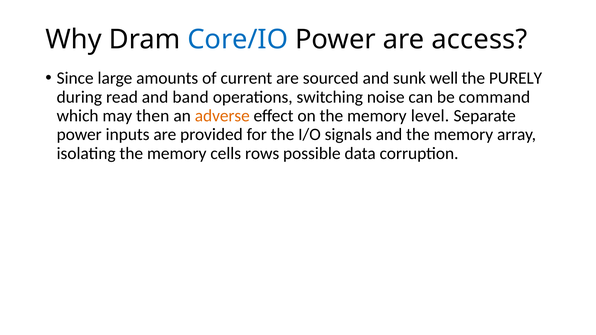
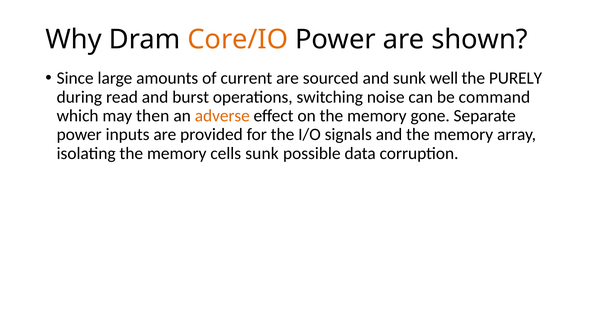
Core/IO colour: blue -> orange
access: access -> shown
band: band -> burst
level: level -> gone
cells rows: rows -> sunk
